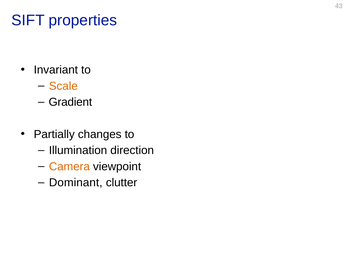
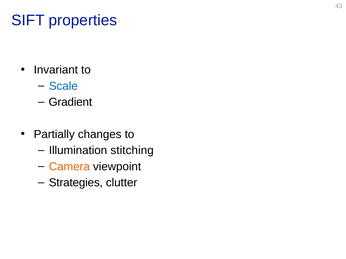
Scale colour: orange -> blue
direction: direction -> stitching
Dominant: Dominant -> Strategies
